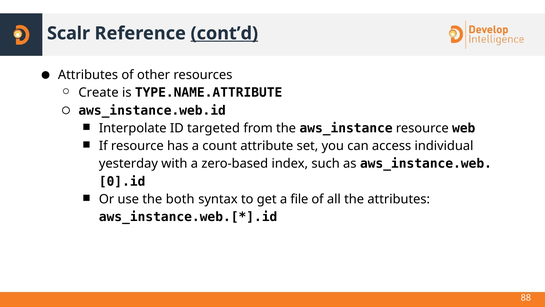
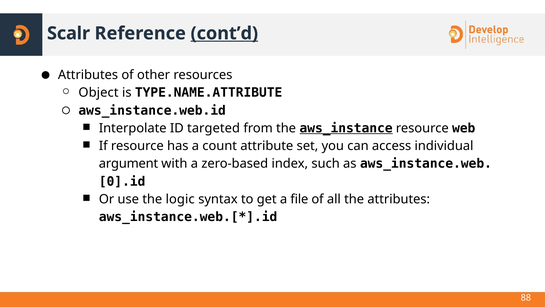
Create: Create -> Object
aws_instance underline: none -> present
yesterday: yesterday -> argument
both: both -> logic
